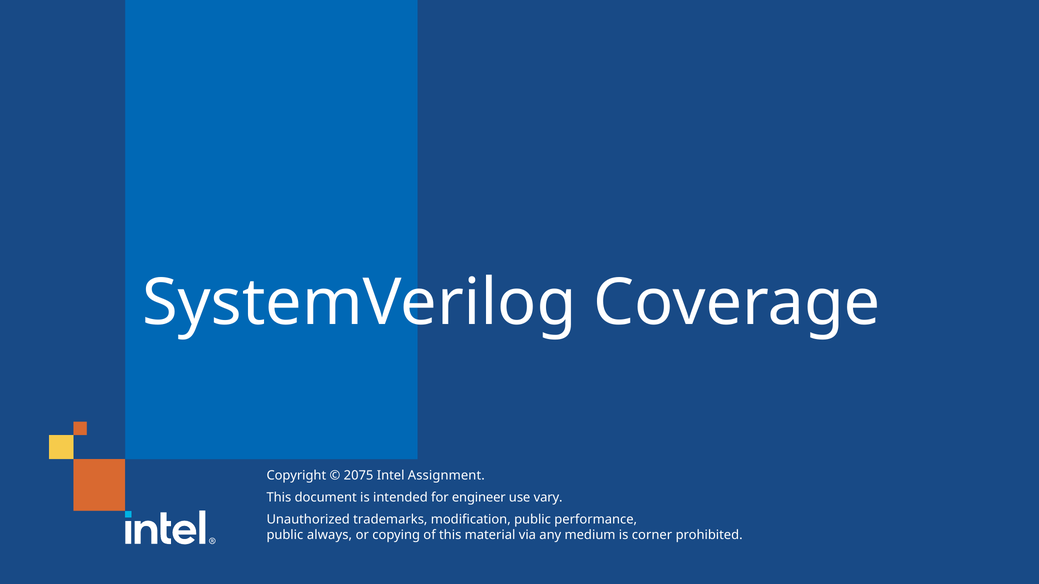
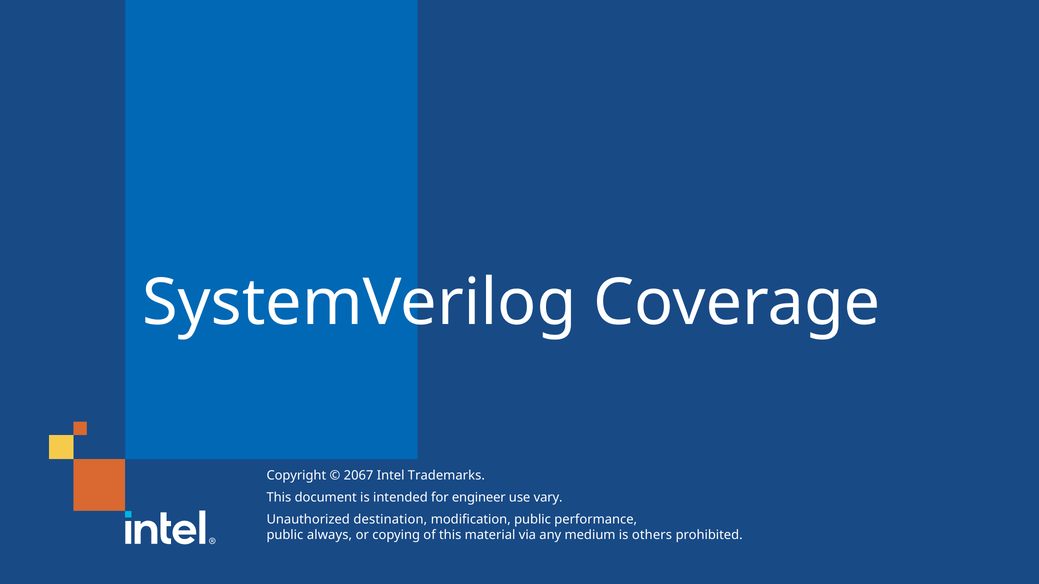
2075: 2075 -> 2067
Assignment: Assignment -> Trademarks
trademarks: trademarks -> destination
corner: corner -> others
